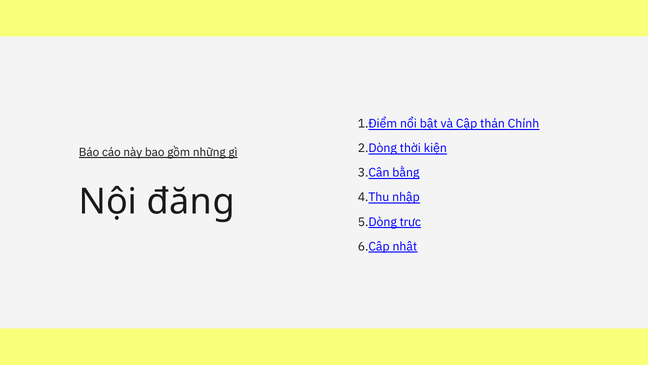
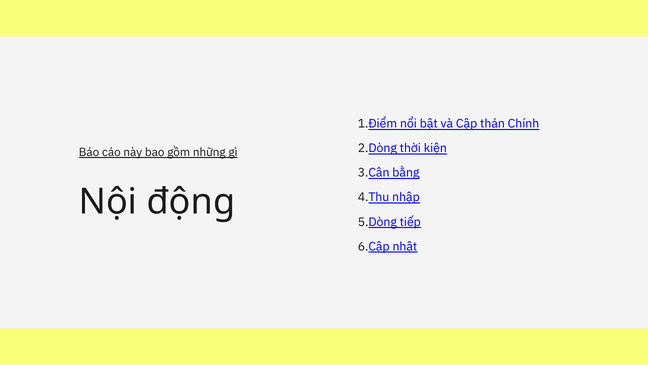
đăng: đăng -> động
trực: trực -> tiếp
